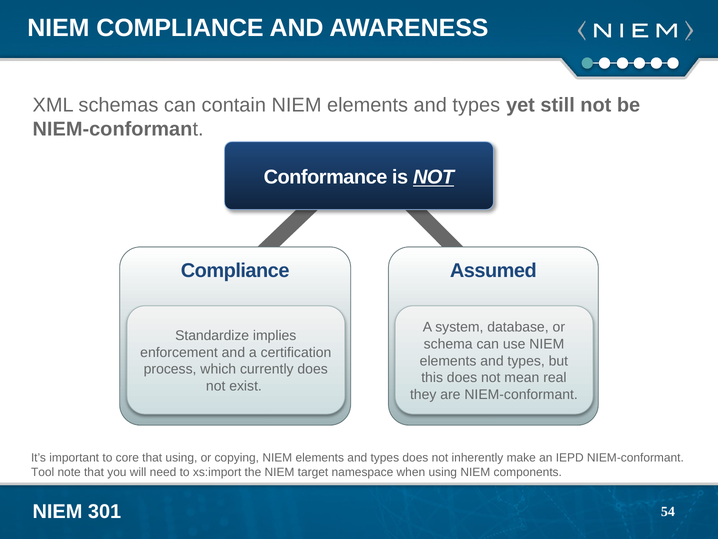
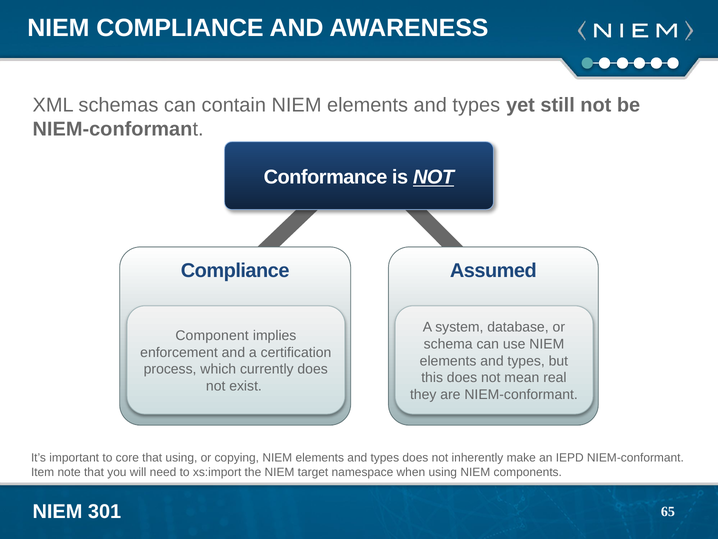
Standardize: Standardize -> Component
Tool: Tool -> Item
54: 54 -> 65
